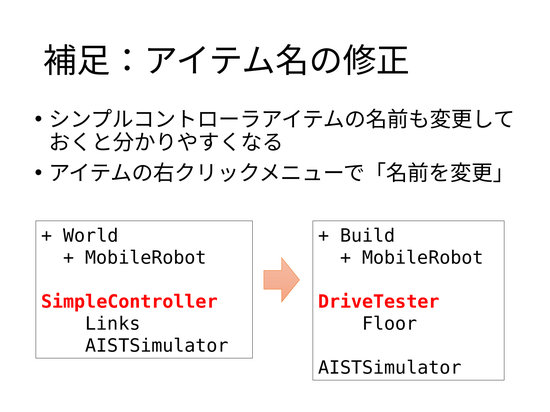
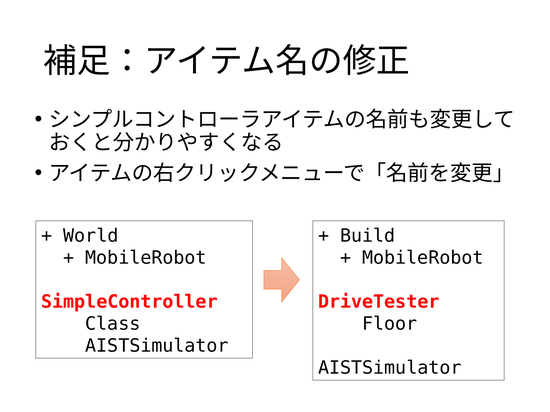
Links: Links -> Class
